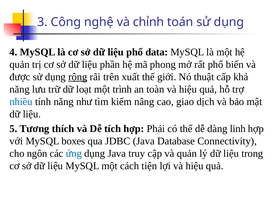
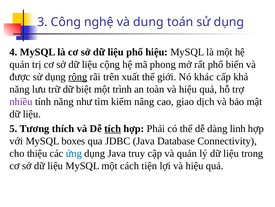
chỉnh: chỉnh -> dung
phổ data: data -> hiệu
phần: phần -> cộng
thuật: thuật -> khác
loạt: loạt -> biệt
nhiều colour: blue -> purple
tích underline: none -> present
ngôn: ngôn -> thiệu
